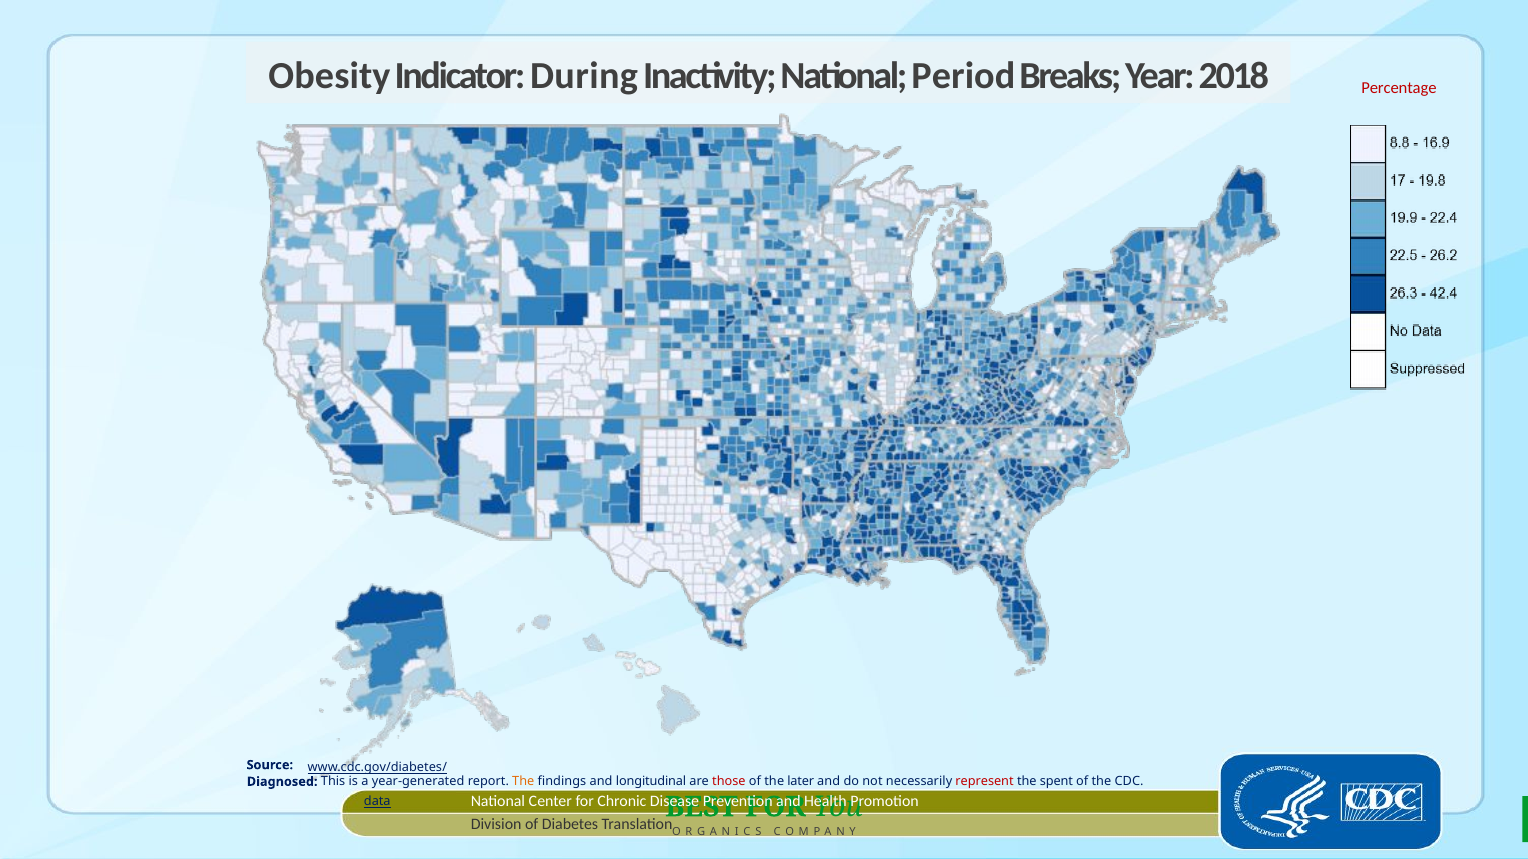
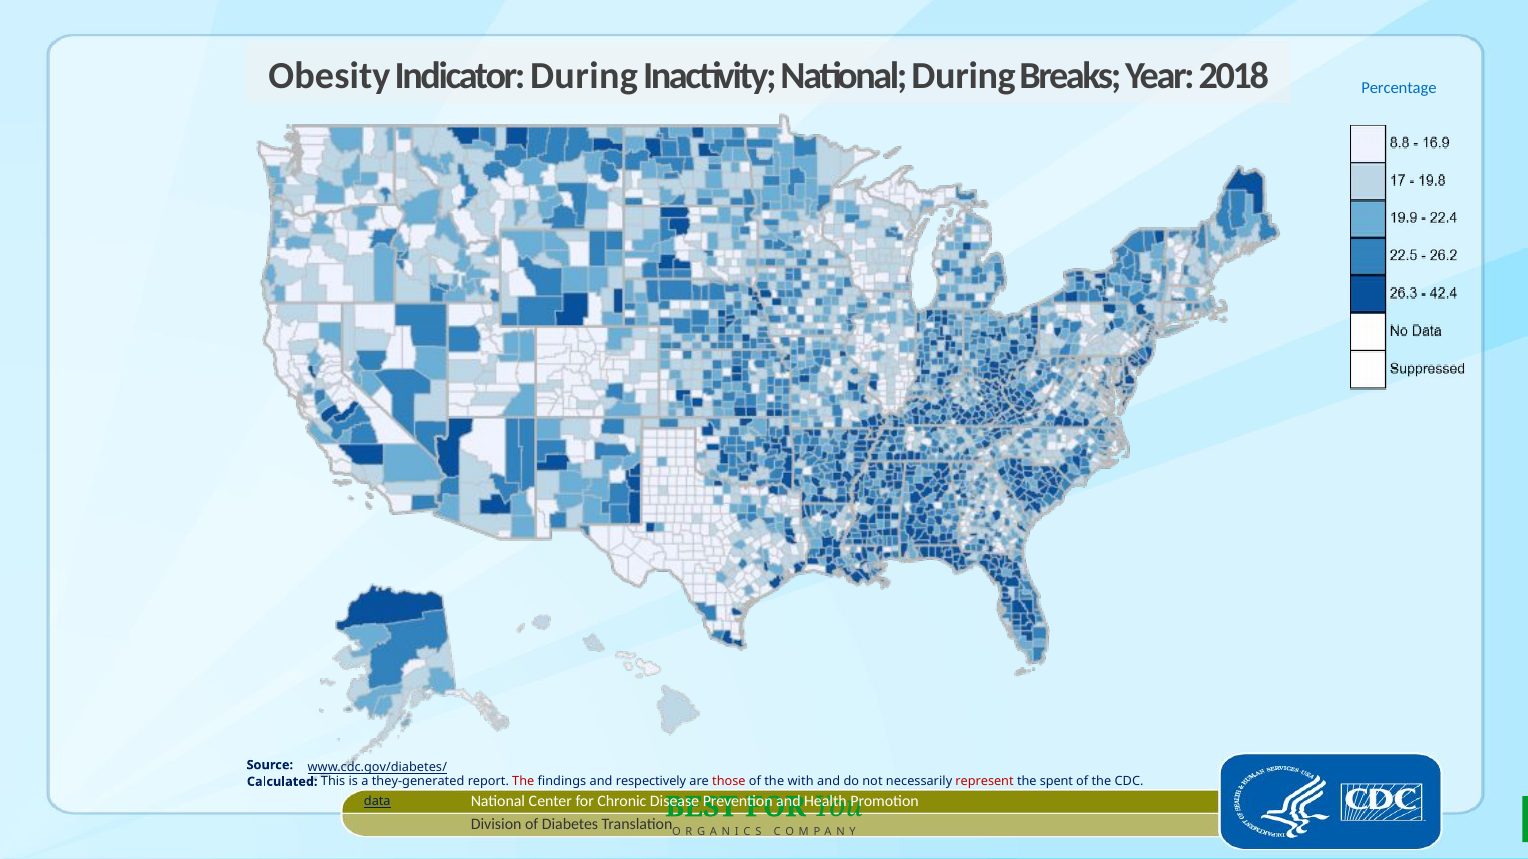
National Period: Period -> During
Percentage colour: red -> blue
Diagnosed: Diagnosed -> Calculated
year-generated: year-generated -> they-generated
The at (523, 782) colour: orange -> red
longitudinal: longitudinal -> respectively
later: later -> with
